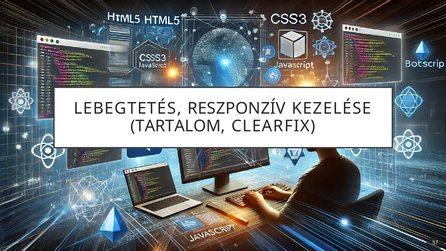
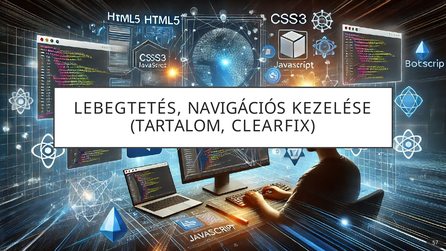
RESZPONZÍV: RESZPONZÍV -> NAVIGÁCIÓS
